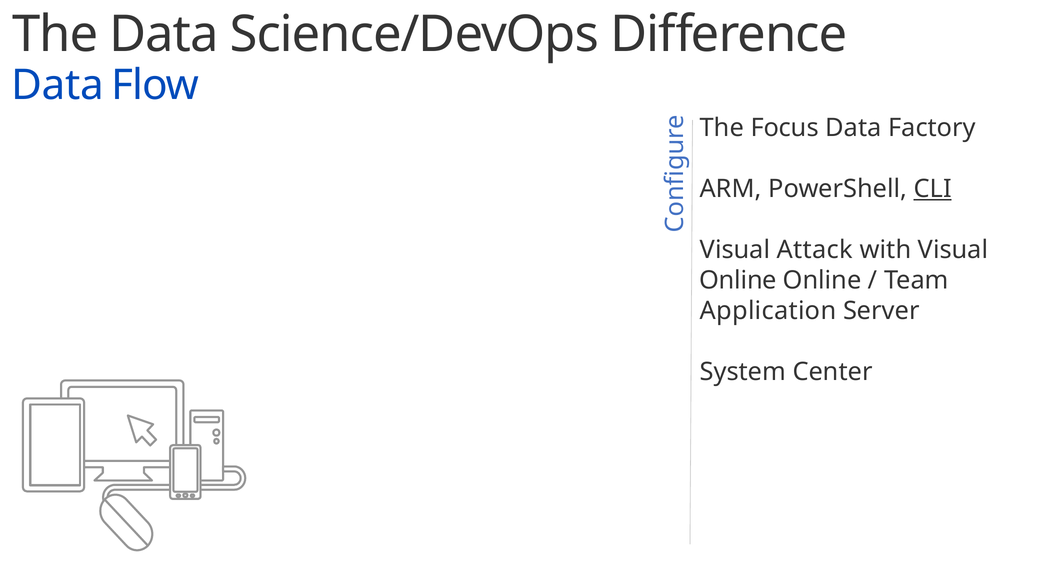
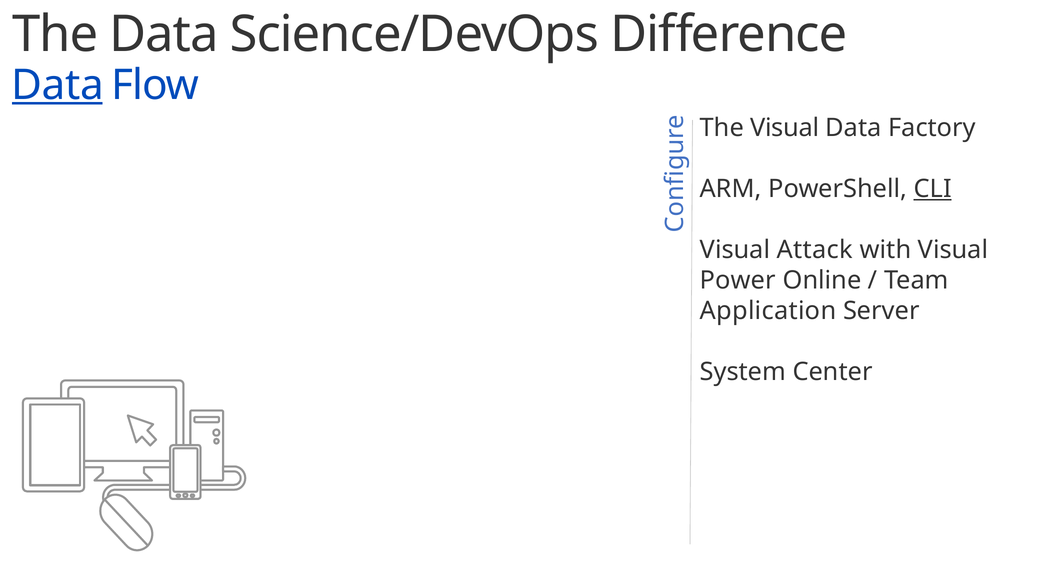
Data at (58, 85) underline: none -> present
The Focus: Focus -> Visual
Online at (738, 281): Online -> Power
